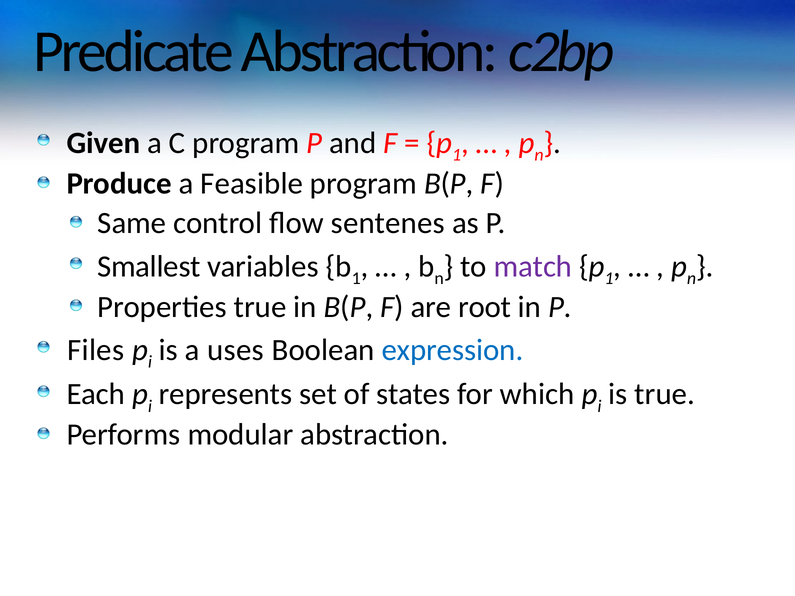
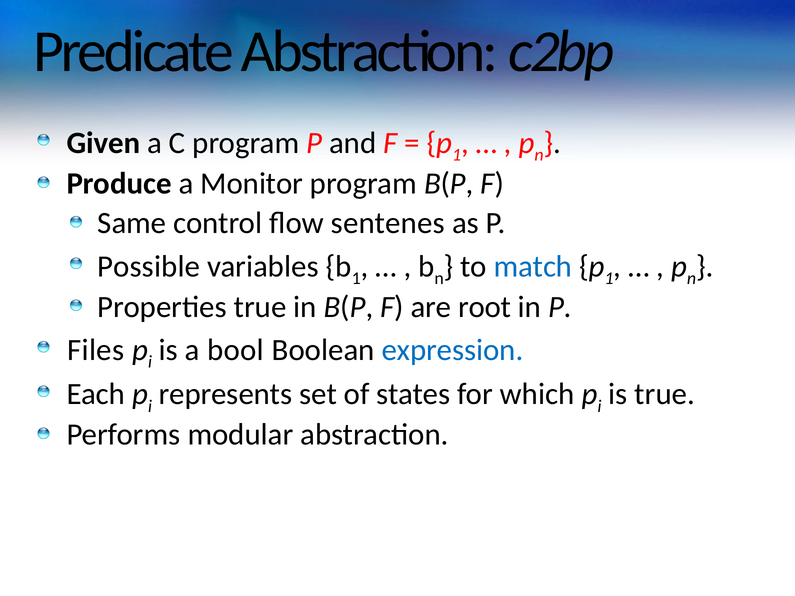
Feasible: Feasible -> Monitor
Smallest: Smallest -> Possible
match colour: purple -> blue
uses: uses -> bool
